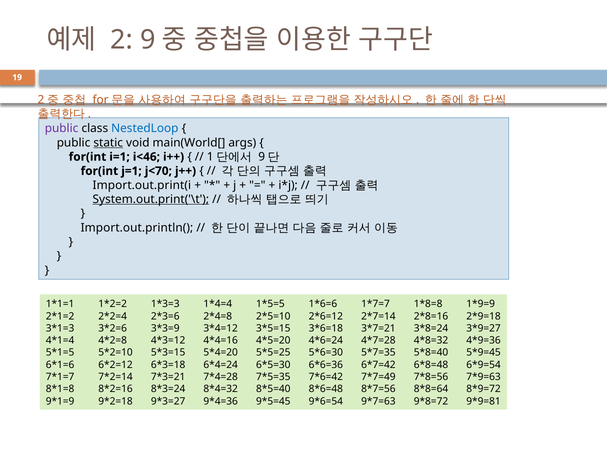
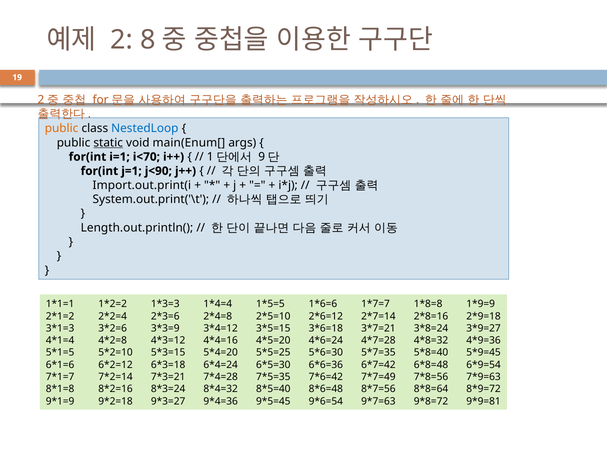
9: 9 -> 8
public at (62, 129) colour: purple -> orange
main(World[: main(World[ -> main(Enum[
i<46: i<46 -> i<70
j<70: j<70 -> j<90
System.out.print('\t underline: present -> none
Import.out.println(: Import.out.println( -> Length.out.println(
